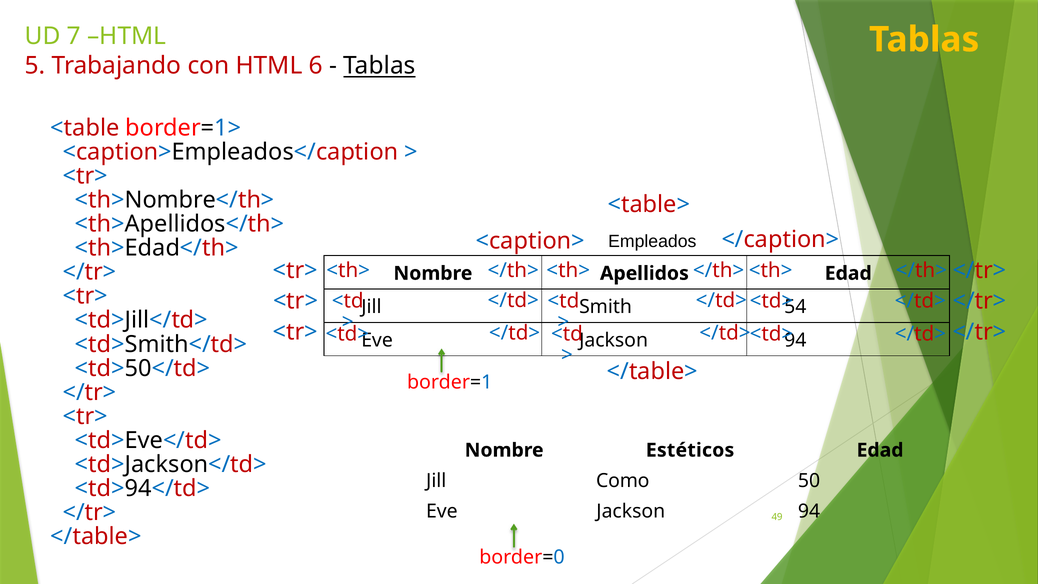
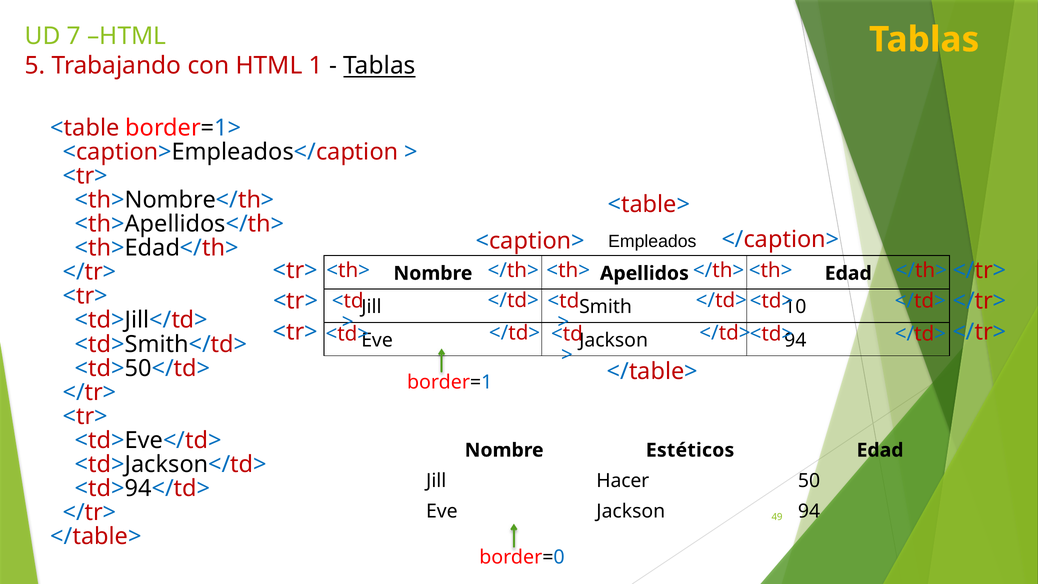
6: 6 -> 1
54: 54 -> 10
Como: Como -> Hacer
